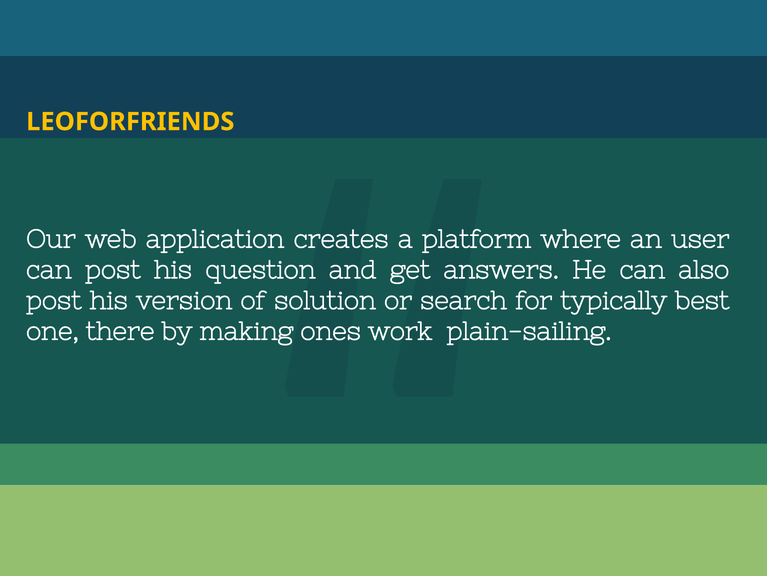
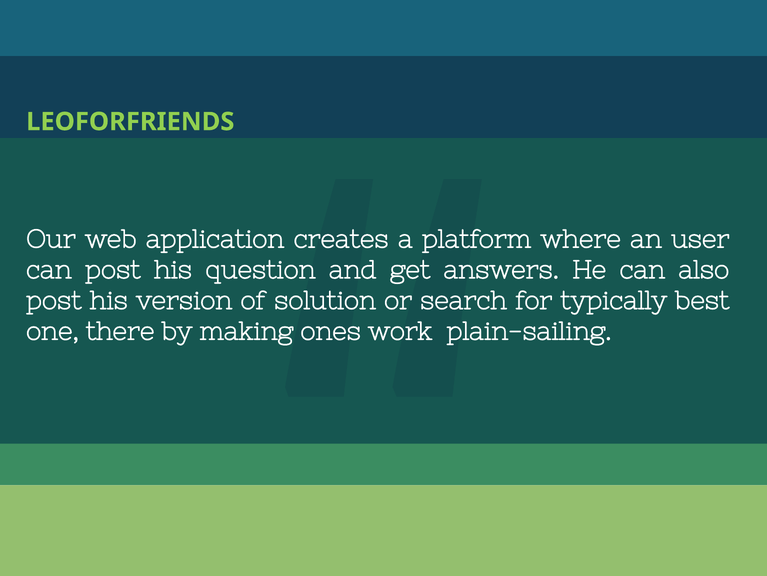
LEOFORFRIENDS colour: yellow -> light green
